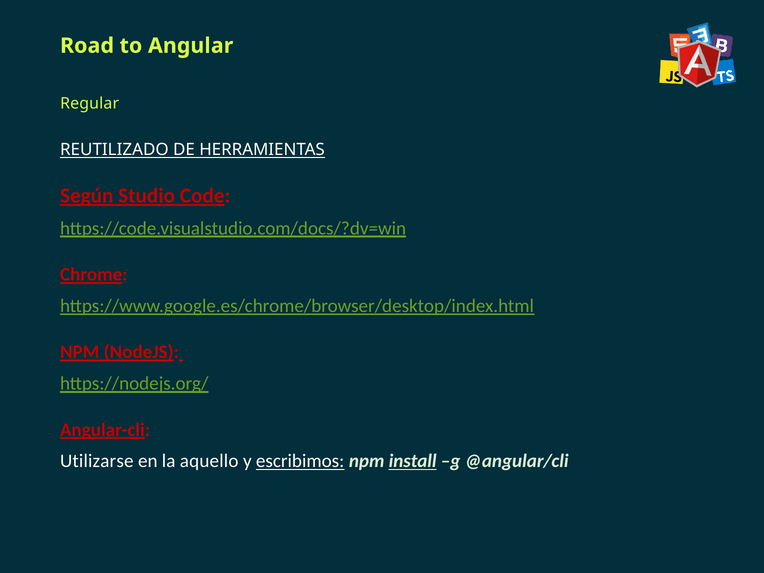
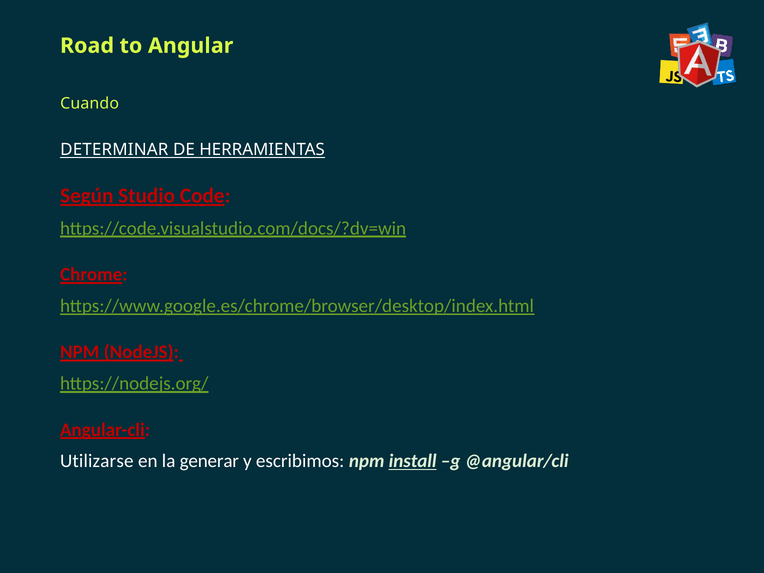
Regular: Regular -> Cuando
REUTILIZADO: REUTILIZADO -> DETERMINAR
aquello: aquello -> generar
escribimos underline: present -> none
